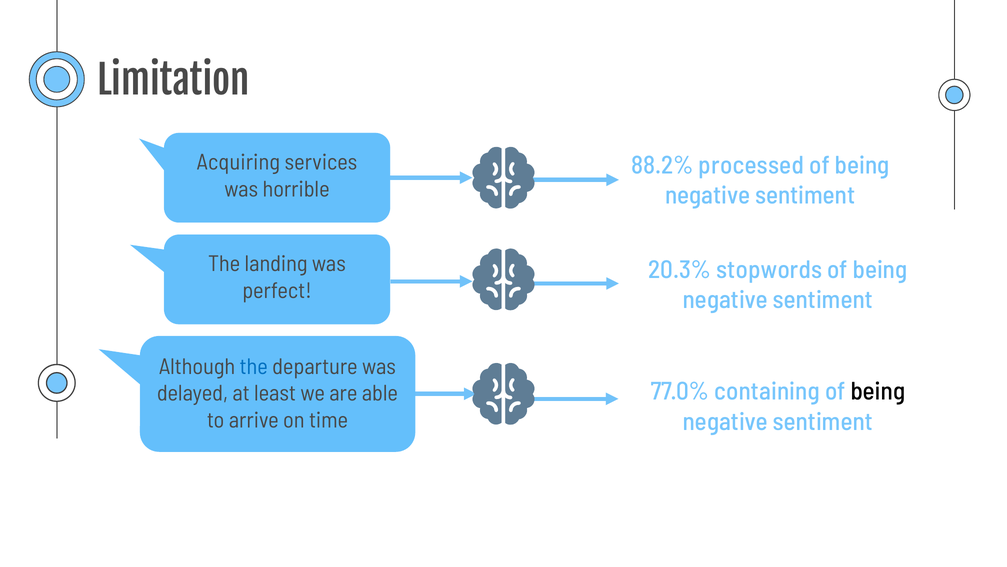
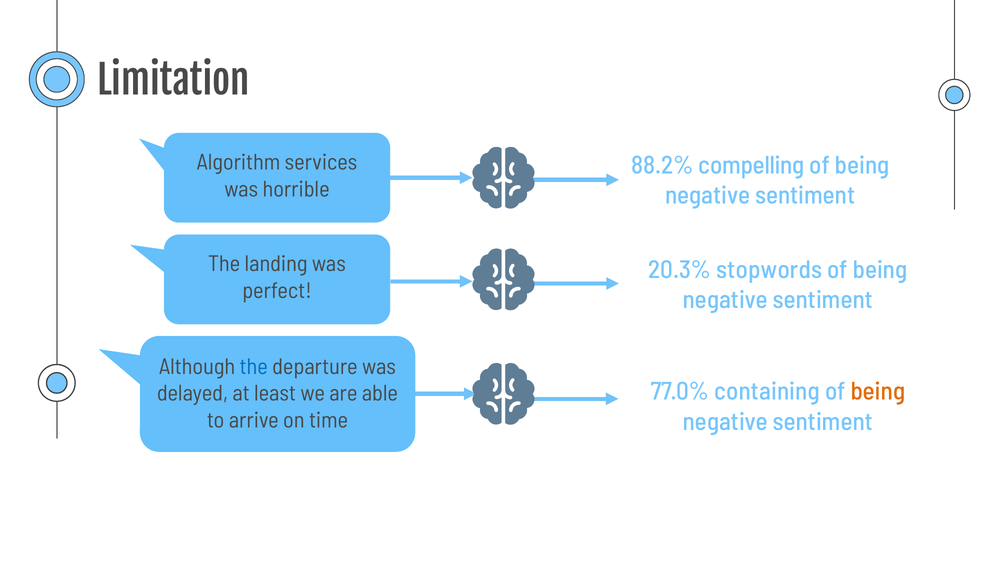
Acquiring: Acquiring -> Algorithm
processed: processed -> compelling
being at (878, 391) colour: black -> orange
